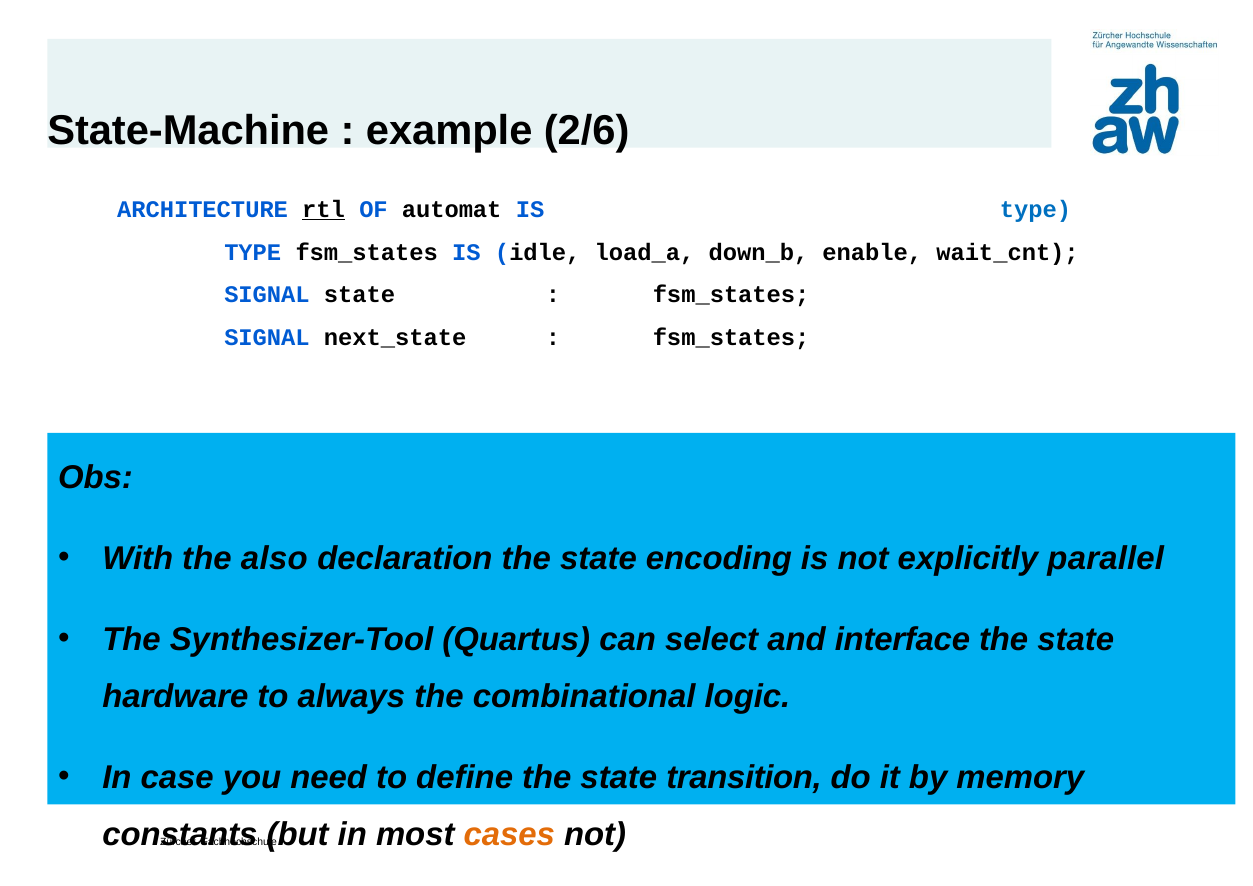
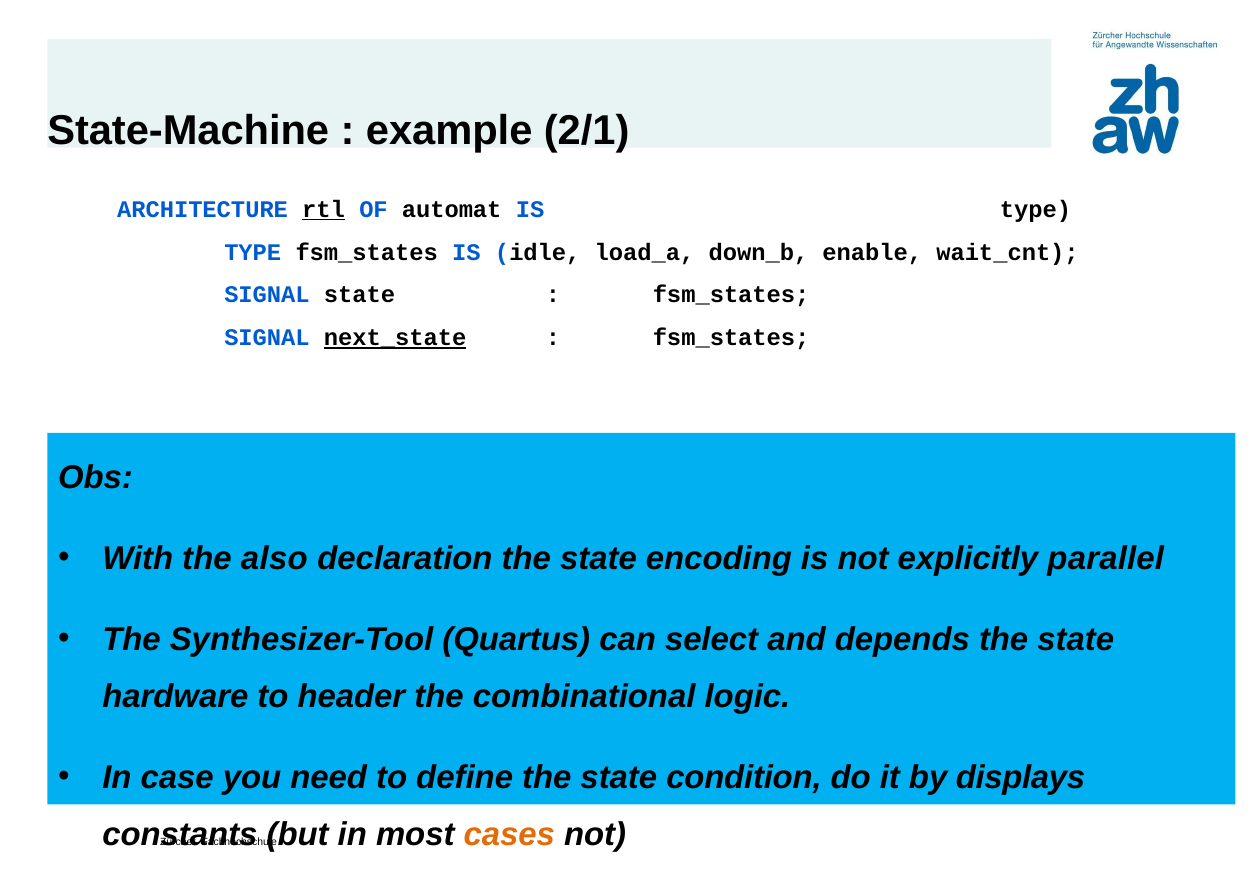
2/6: 2/6 -> 2/1
type at (1036, 209) colour: blue -> black
next_state underline: none -> present
interface: interface -> depends
always: always -> header
transition: transition -> condition
memory: memory -> displays
